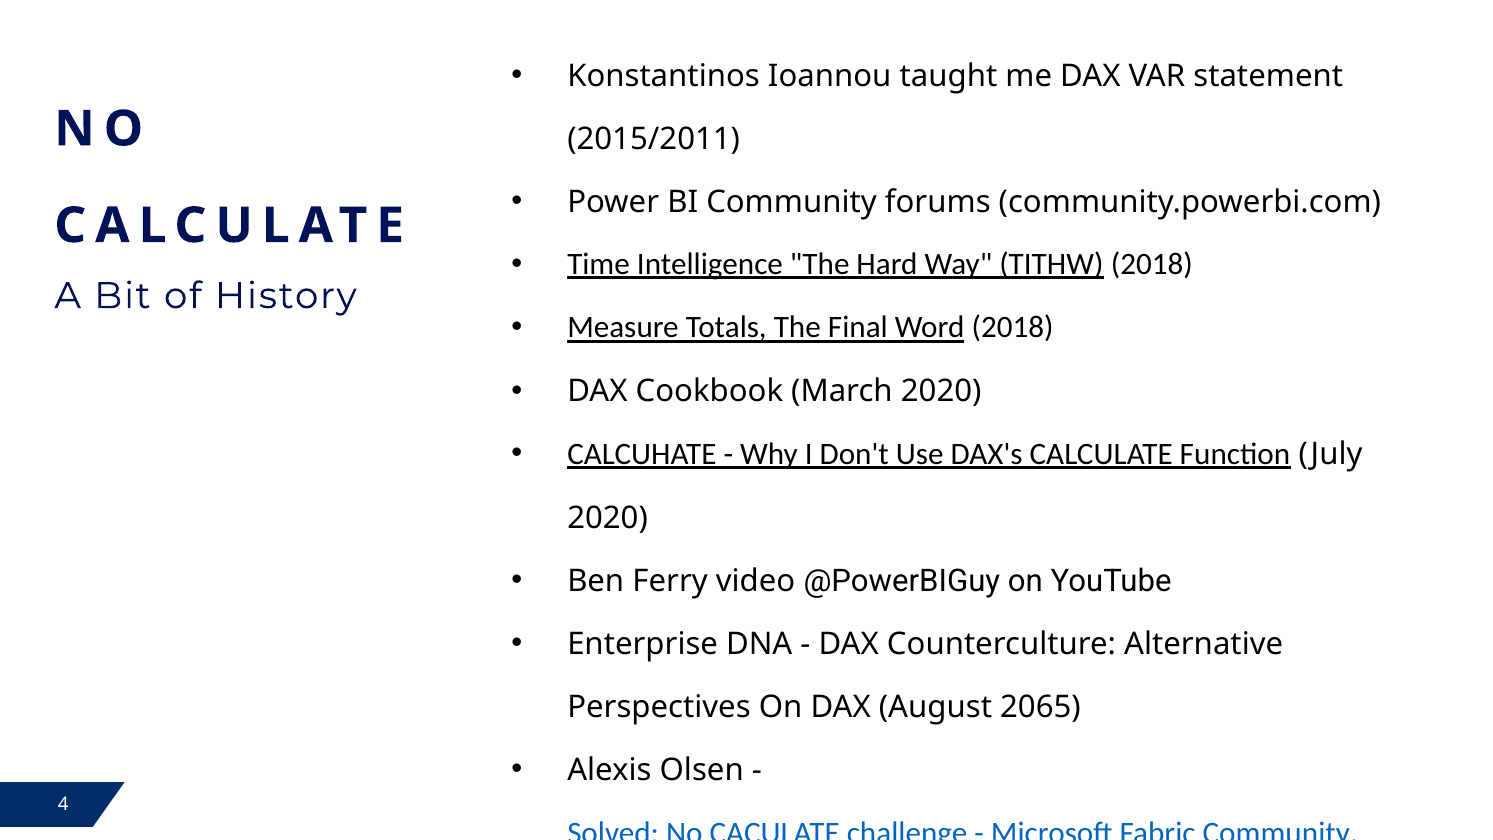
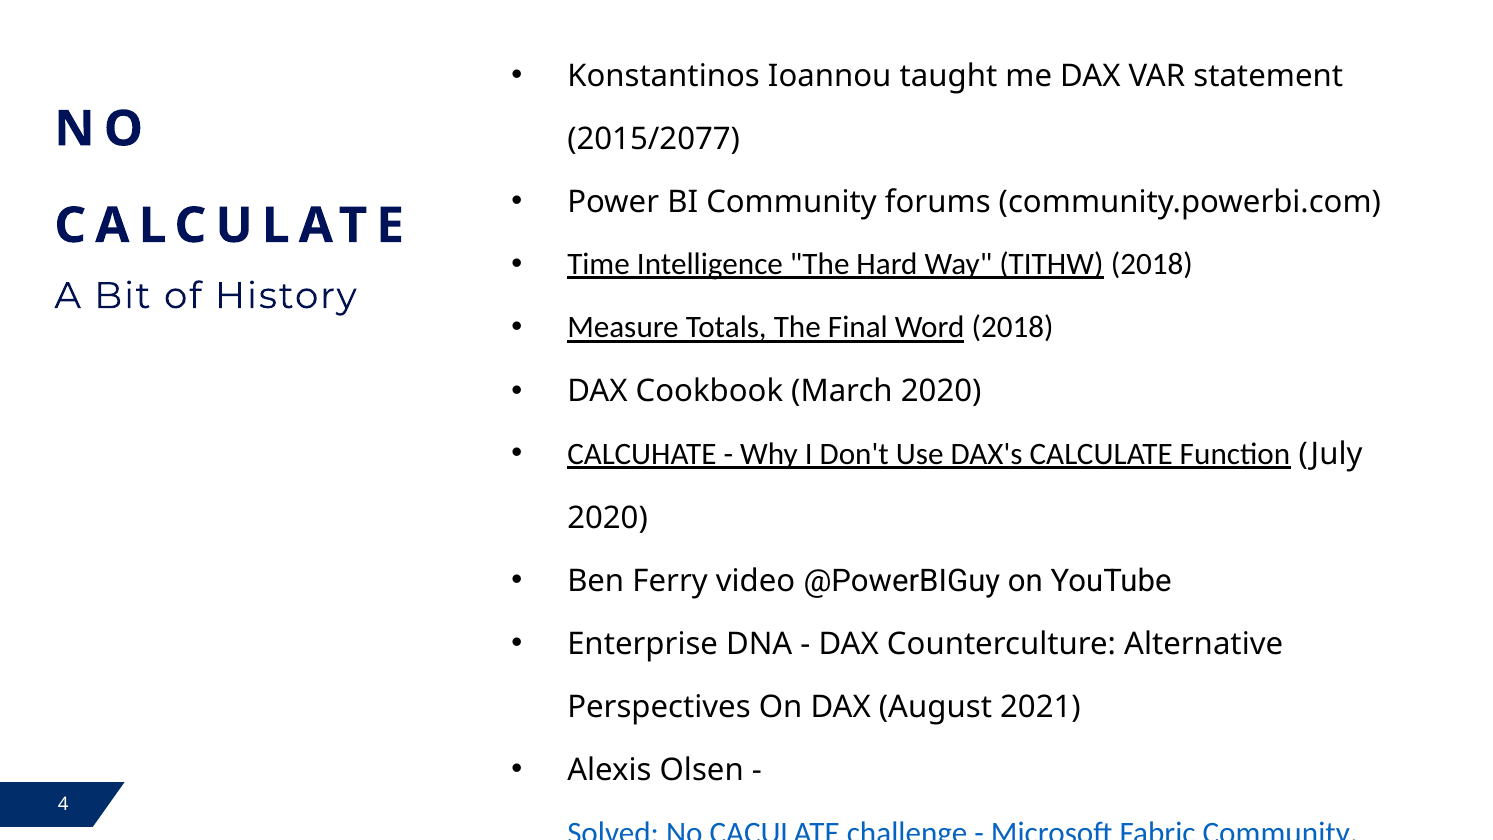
2015/2011: 2015/2011 -> 2015/2077
2065: 2065 -> 2021
